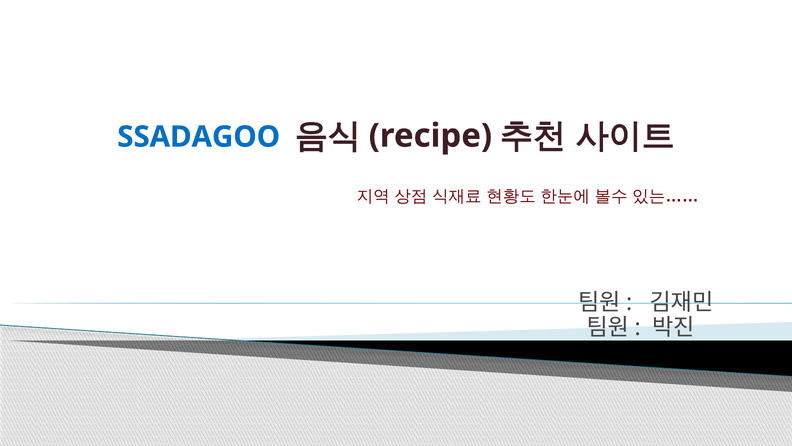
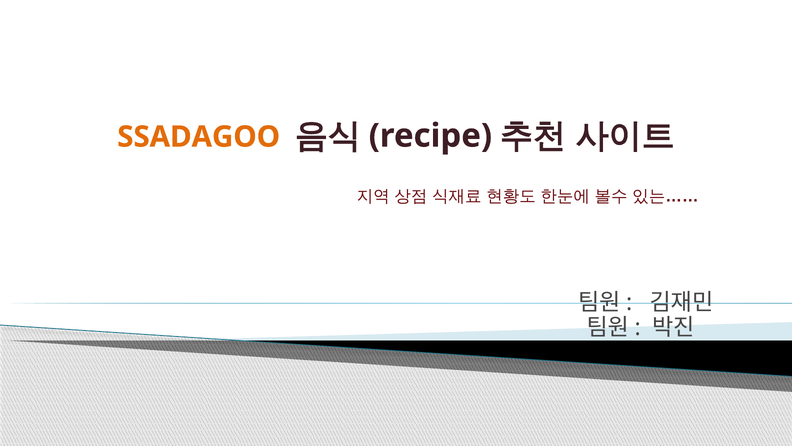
SSADAGOO colour: blue -> orange
